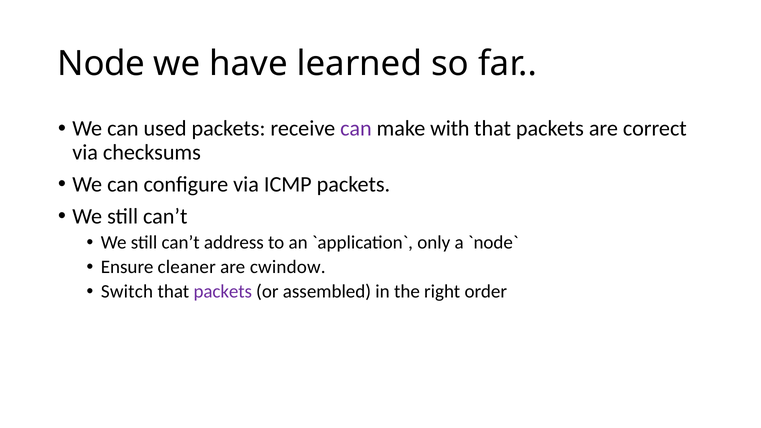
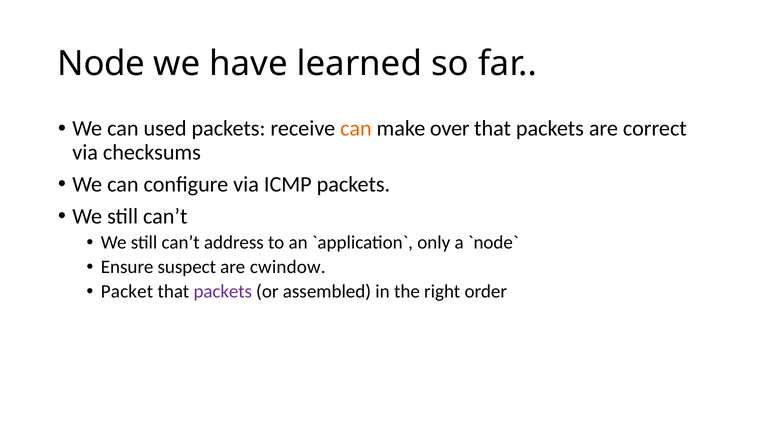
can at (356, 129) colour: purple -> orange
with: with -> over
cleaner: cleaner -> suspect
Switch: Switch -> Packet
